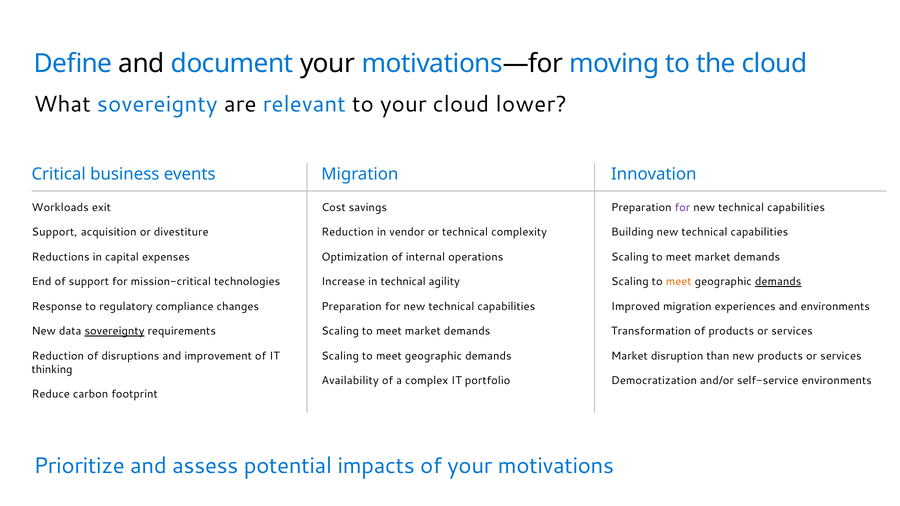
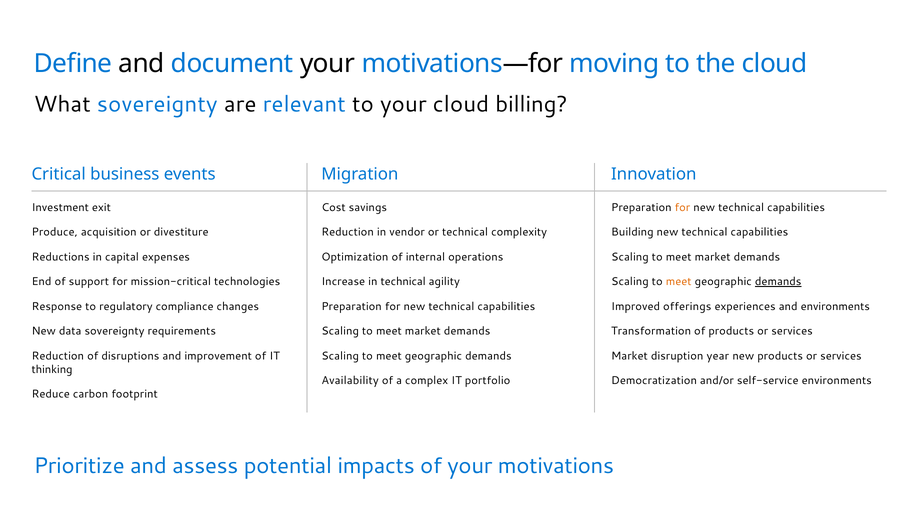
lower: lower -> billing
Workloads: Workloads -> Investment
for at (682, 208) colour: purple -> orange
Support at (55, 232): Support -> Produce
Improved migration: migration -> offerings
sovereignty at (114, 331) underline: present -> none
than: than -> year
